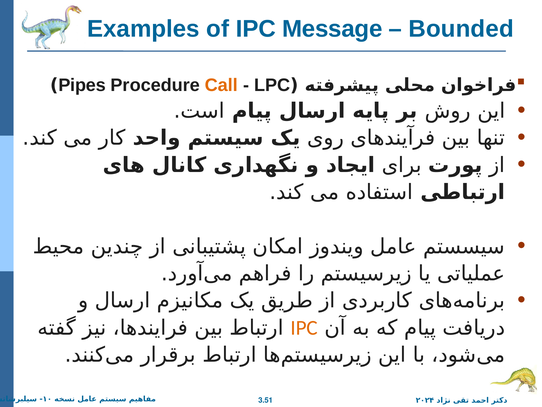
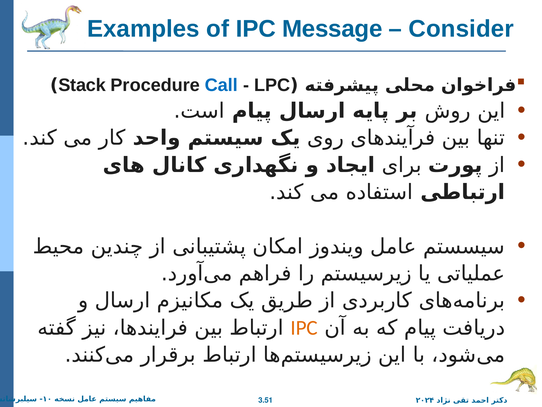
Bounded: Bounded -> Consider
Pipes: Pipes -> Stack
Call colour: orange -> blue
